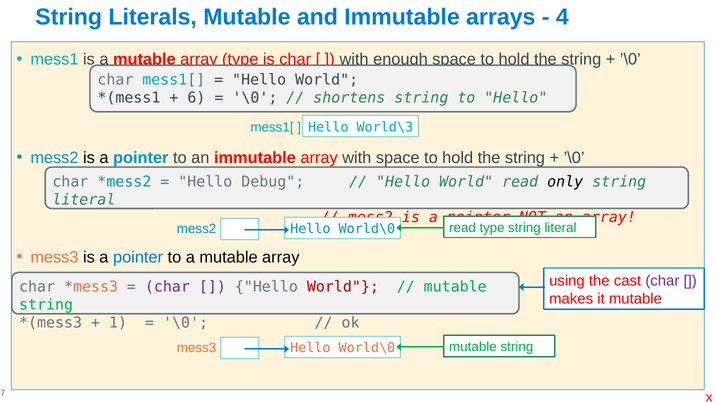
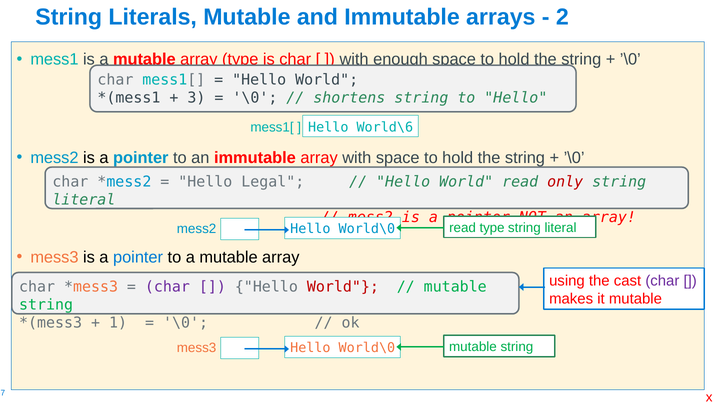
4: 4 -> 2
6: 6 -> 3
World\3: World\3 -> World\6
Debug: Debug -> Legal
only colour: black -> red
